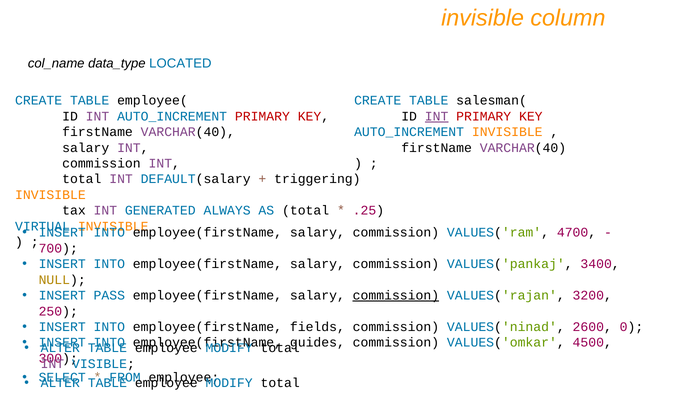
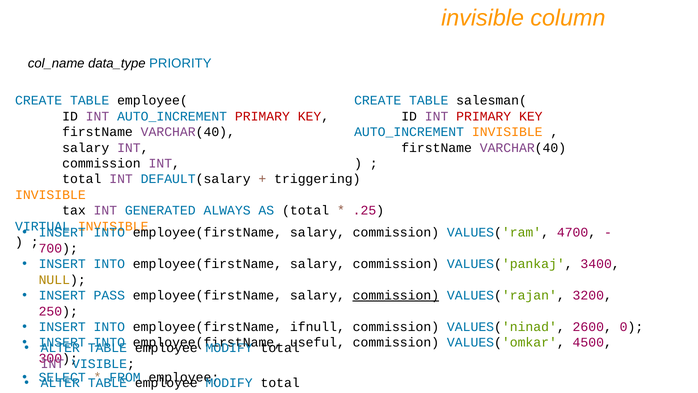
LOCATED: LOCATED -> PRIORITY
INT at (437, 116) underline: present -> none
fields: fields -> ifnull
guides: guides -> useful
